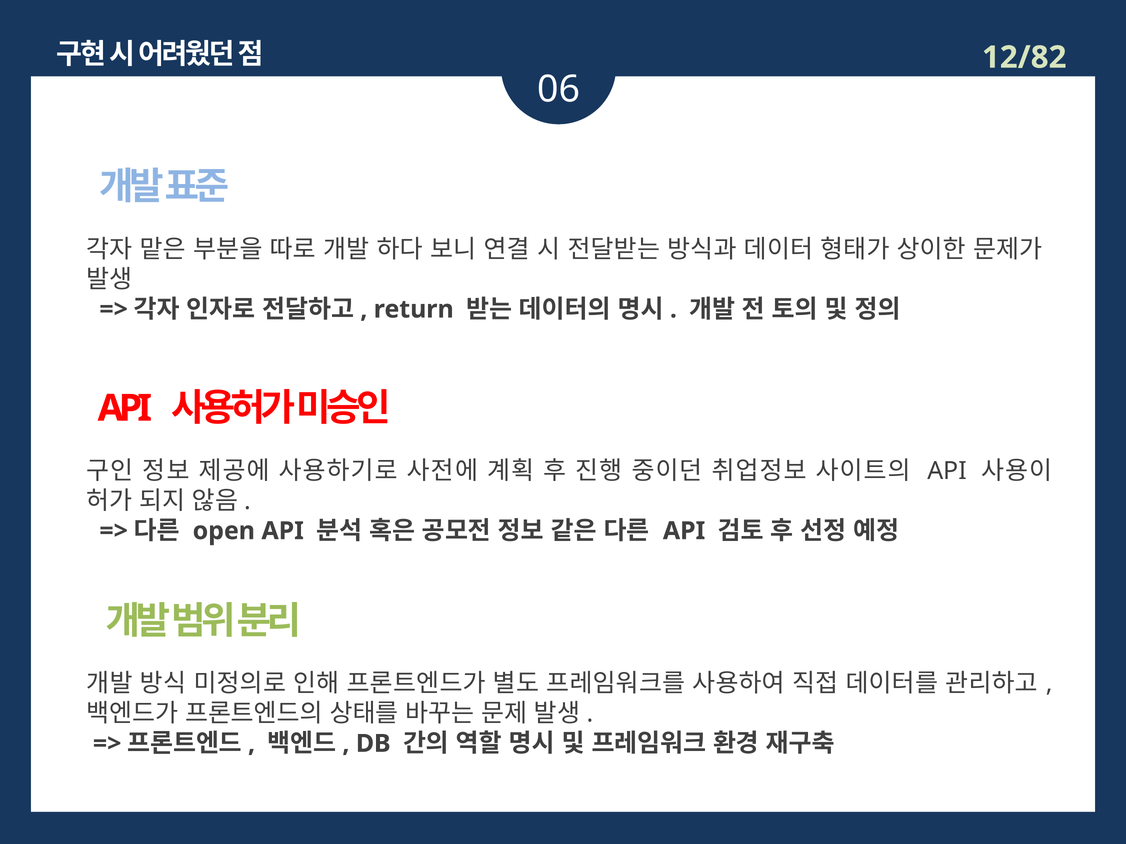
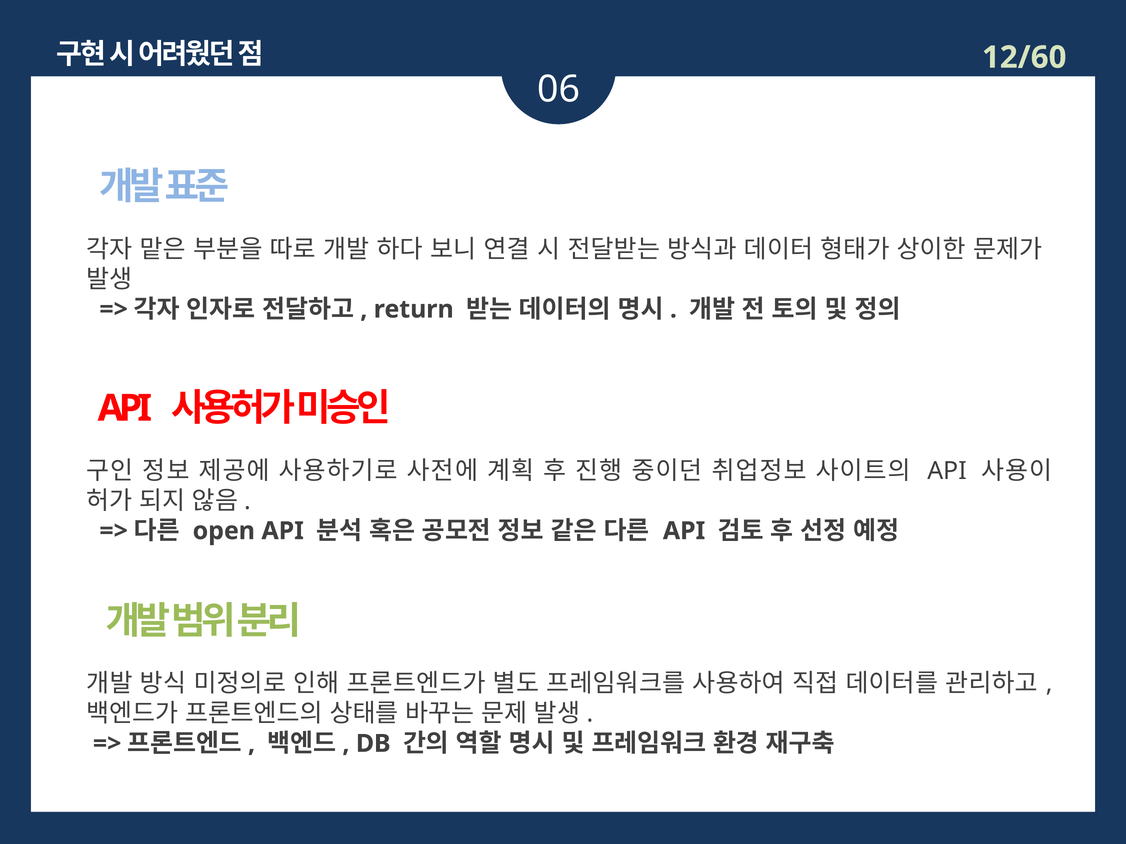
12/82: 12/82 -> 12/60
